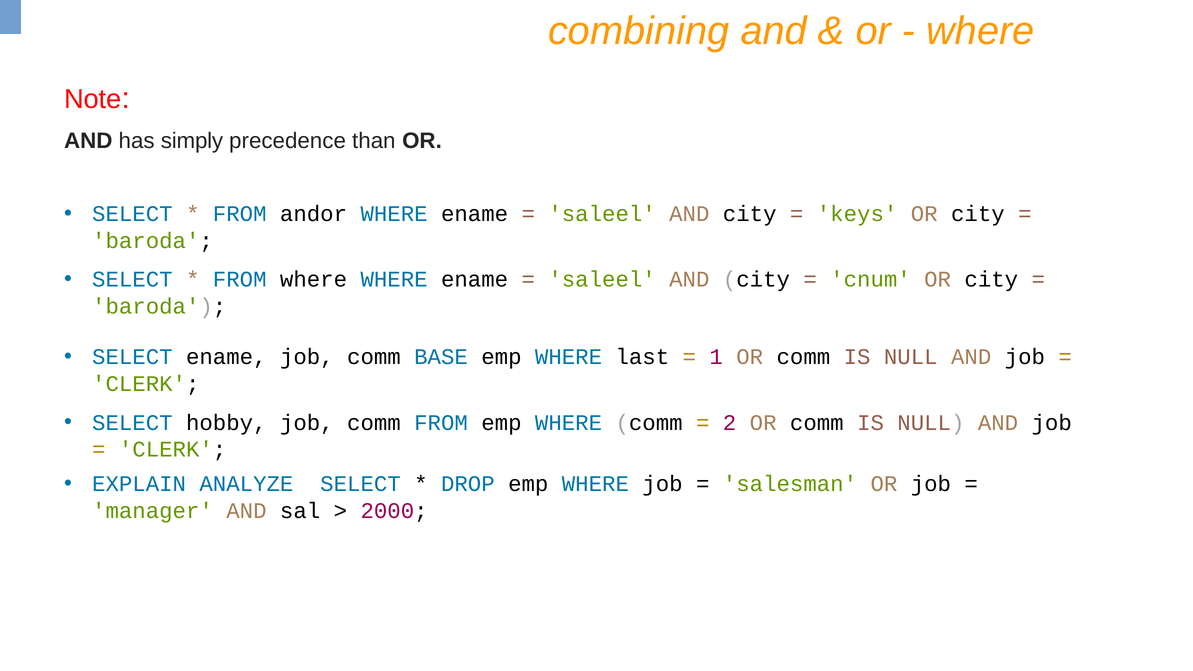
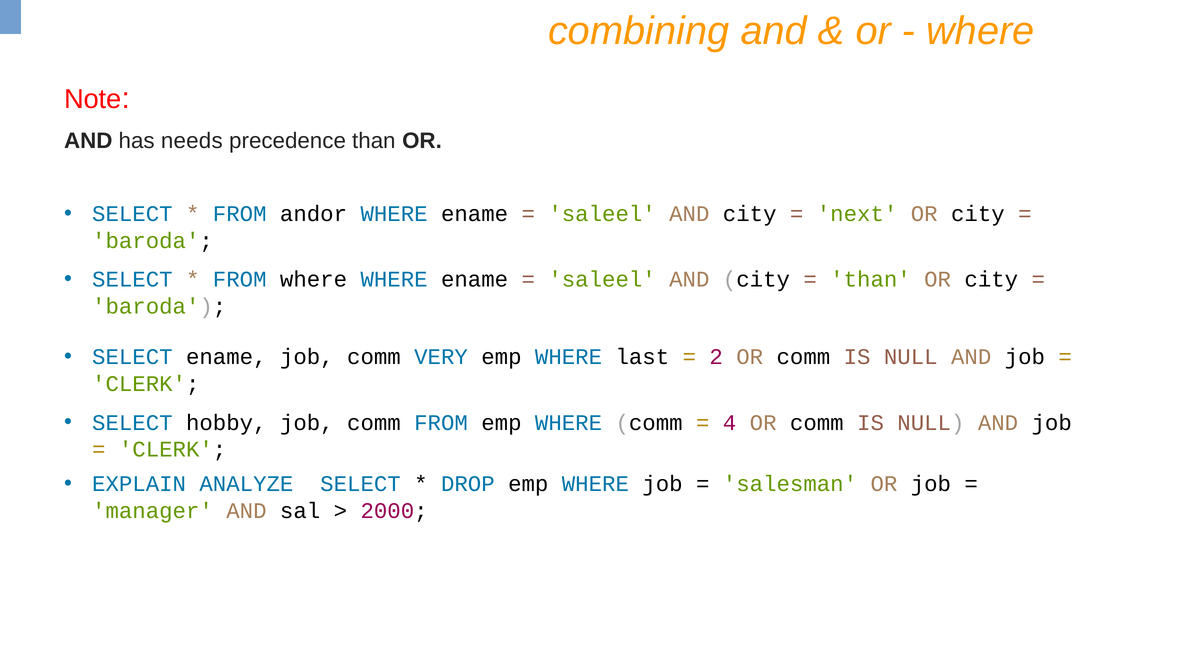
simply: simply -> needs
keys: keys -> next
cnum at (871, 280): cnum -> than
BASE: BASE -> VERY
1: 1 -> 2
2: 2 -> 4
